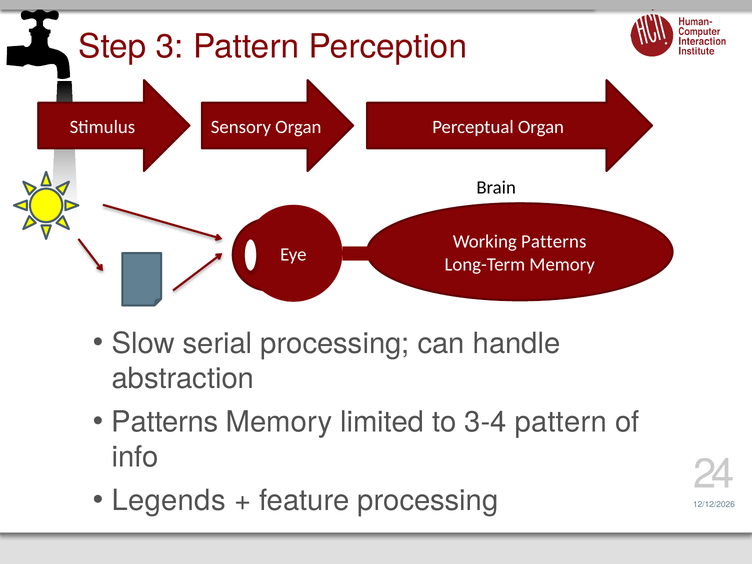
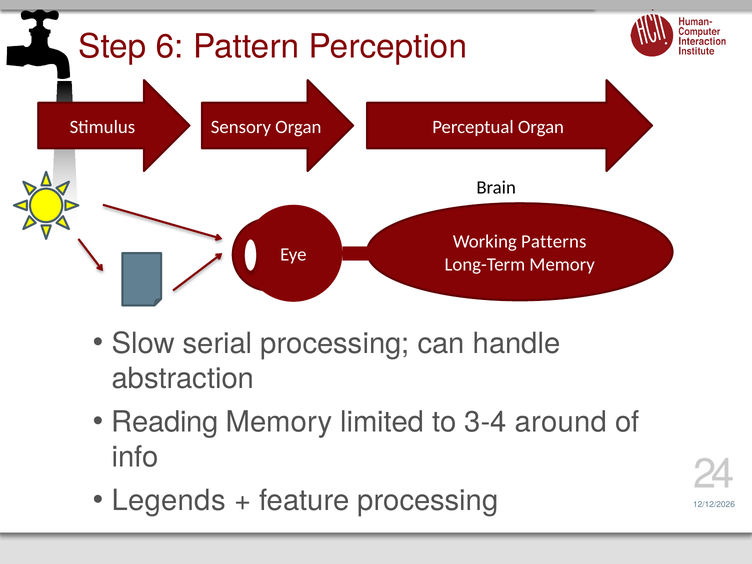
3: 3 -> 6
Patterns at (165, 422): Patterns -> Reading
3-4 pattern: pattern -> around
